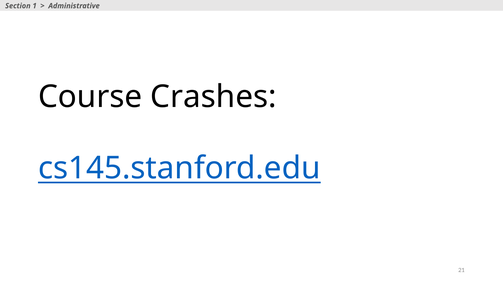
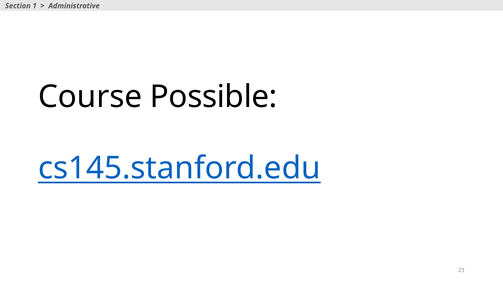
Crashes: Crashes -> Possible
